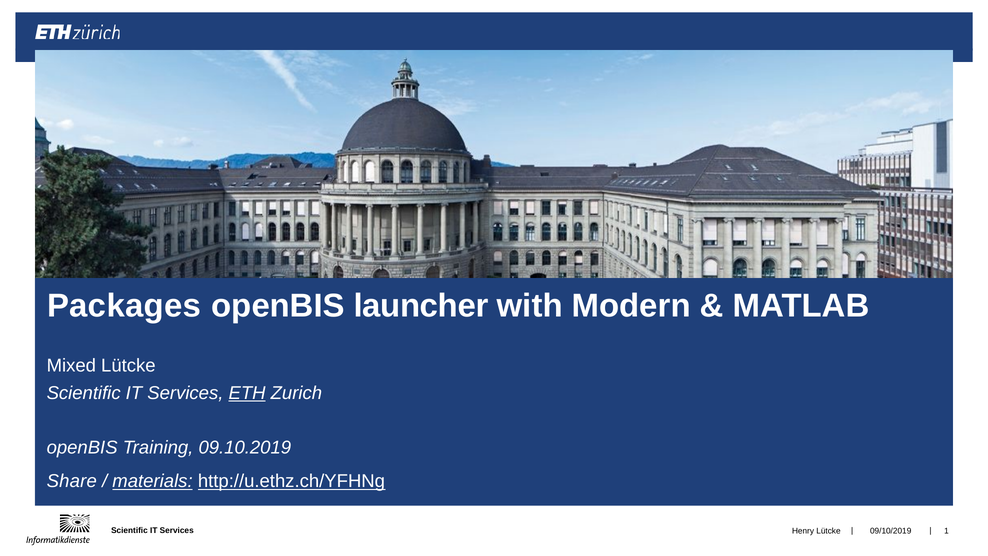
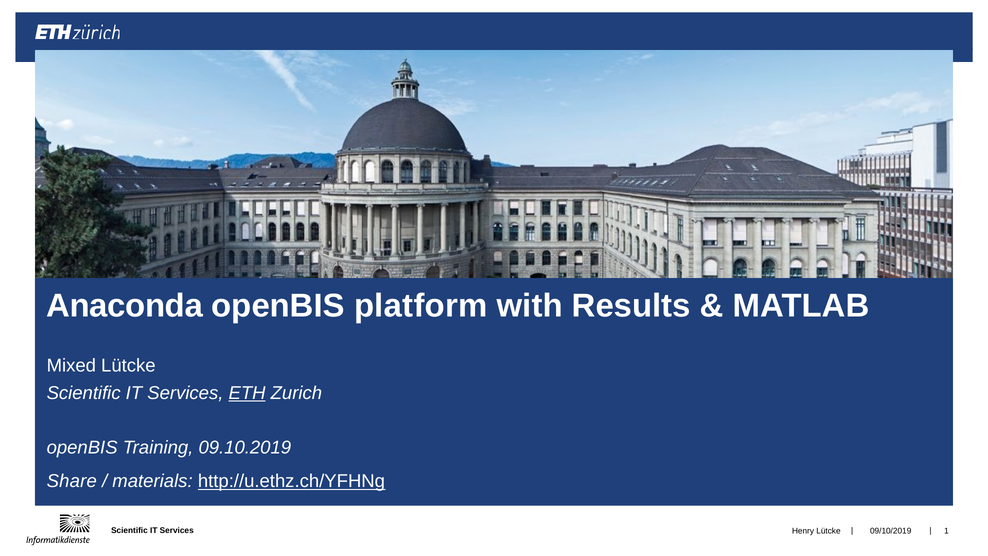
Packages: Packages -> Anaconda
launcher: launcher -> platform
Modern: Modern -> Results
materials underline: present -> none
